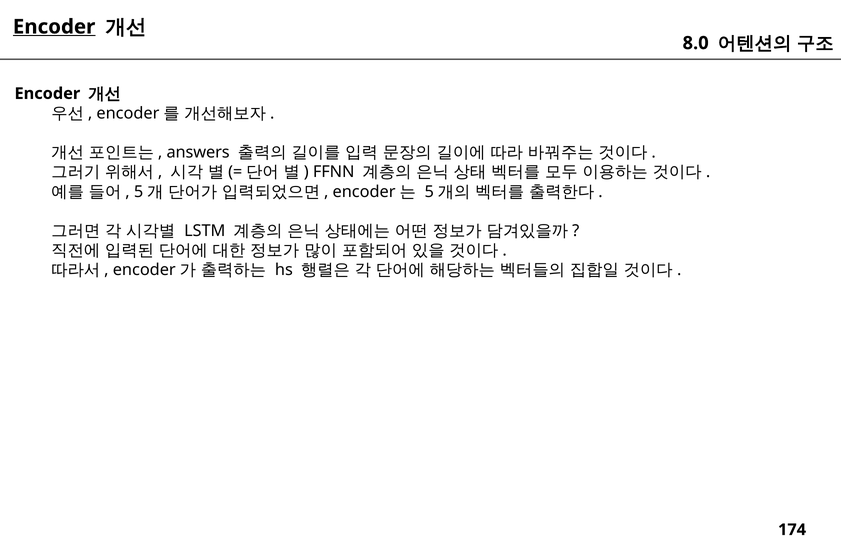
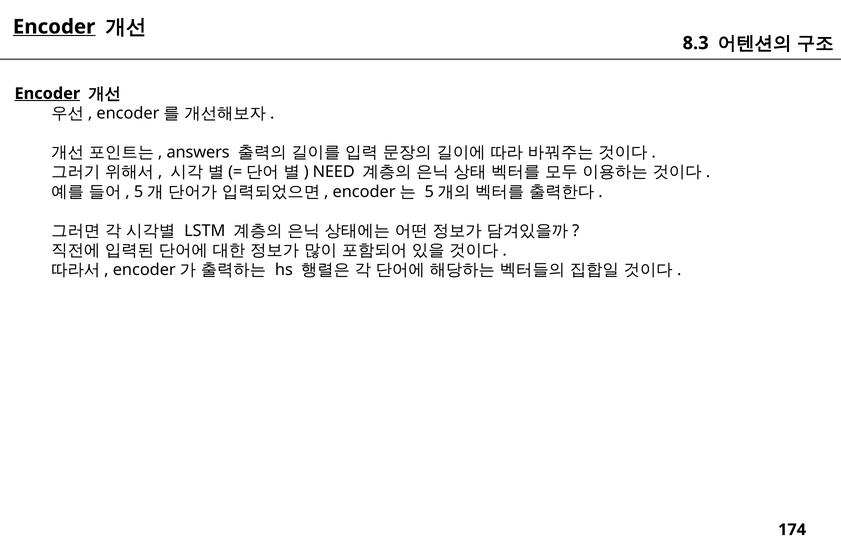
8.0: 8.0 -> 8.3
Encoder at (47, 94) underline: none -> present
FFNN: FFNN -> NEED
